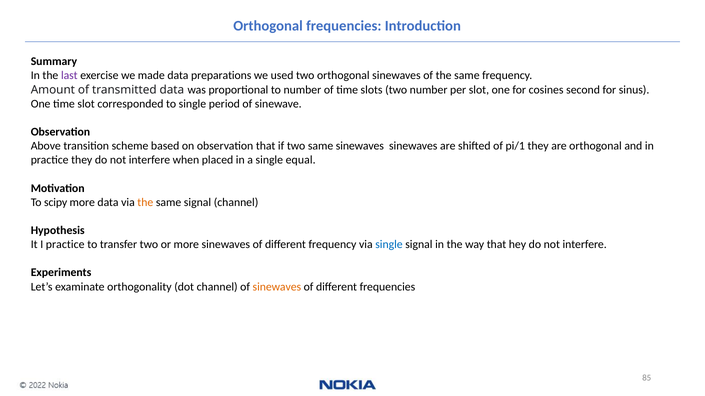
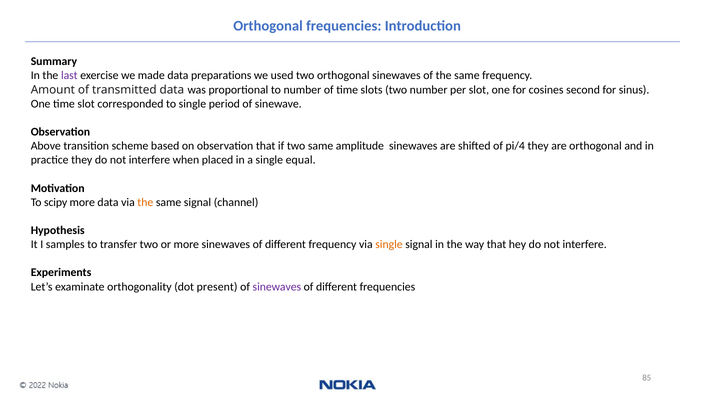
same sinewaves: sinewaves -> amplitude
pi/1: pi/1 -> pi/4
I practice: practice -> samples
single at (389, 245) colour: blue -> orange
dot channel: channel -> present
sinewaves at (277, 287) colour: orange -> purple
